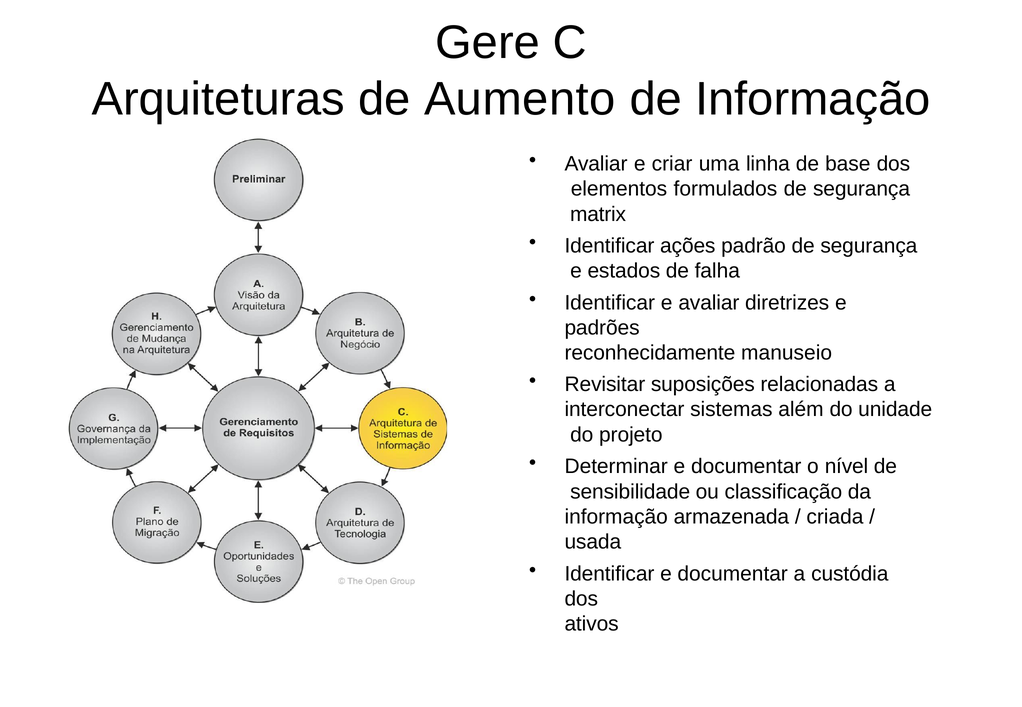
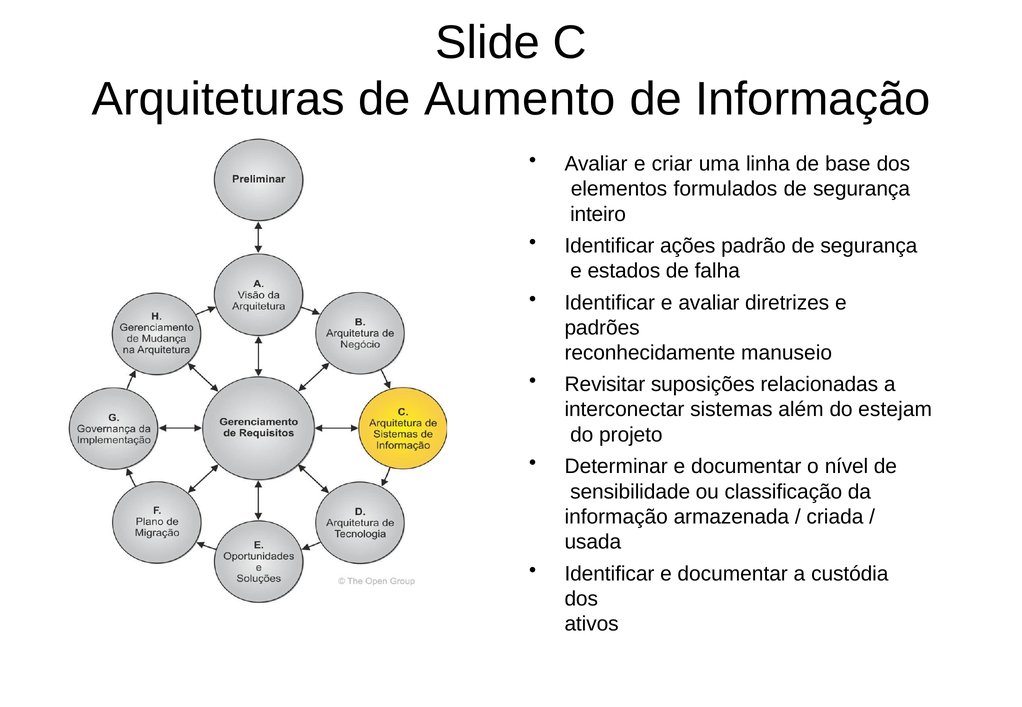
Gere: Gere -> Slide
matrix: matrix -> inteiro
unidade: unidade -> estejam
